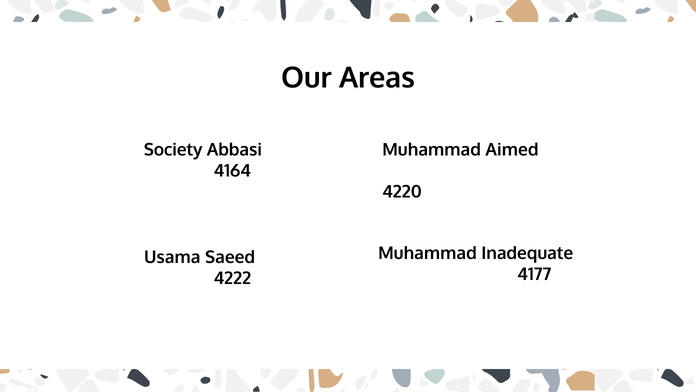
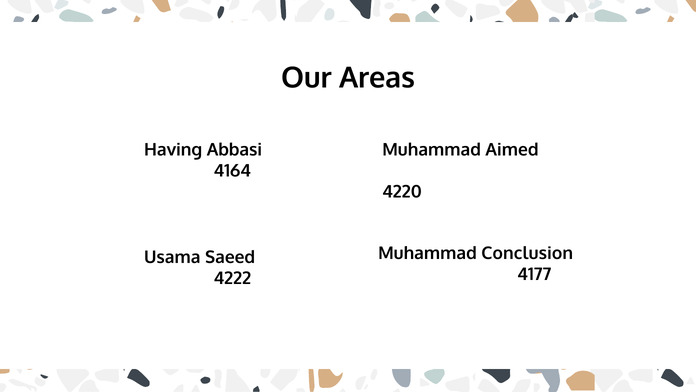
Society: Society -> Having
Inadequate: Inadequate -> Conclusion
